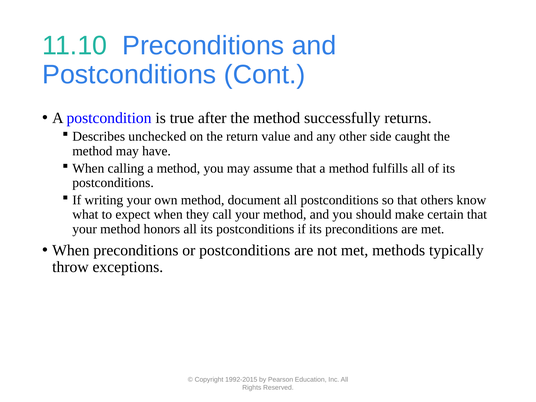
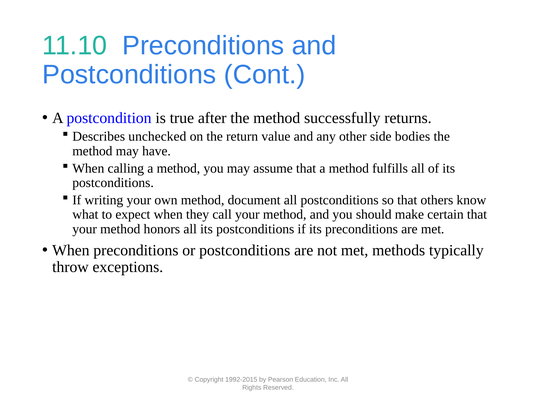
caught: caught -> bodies
